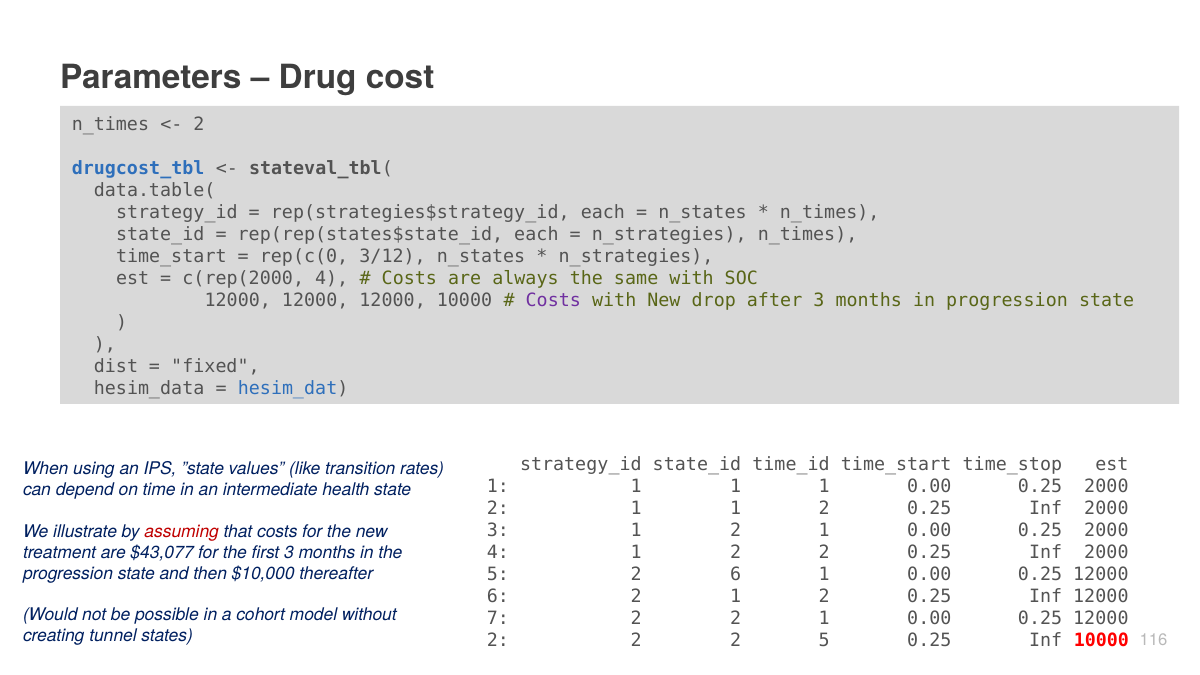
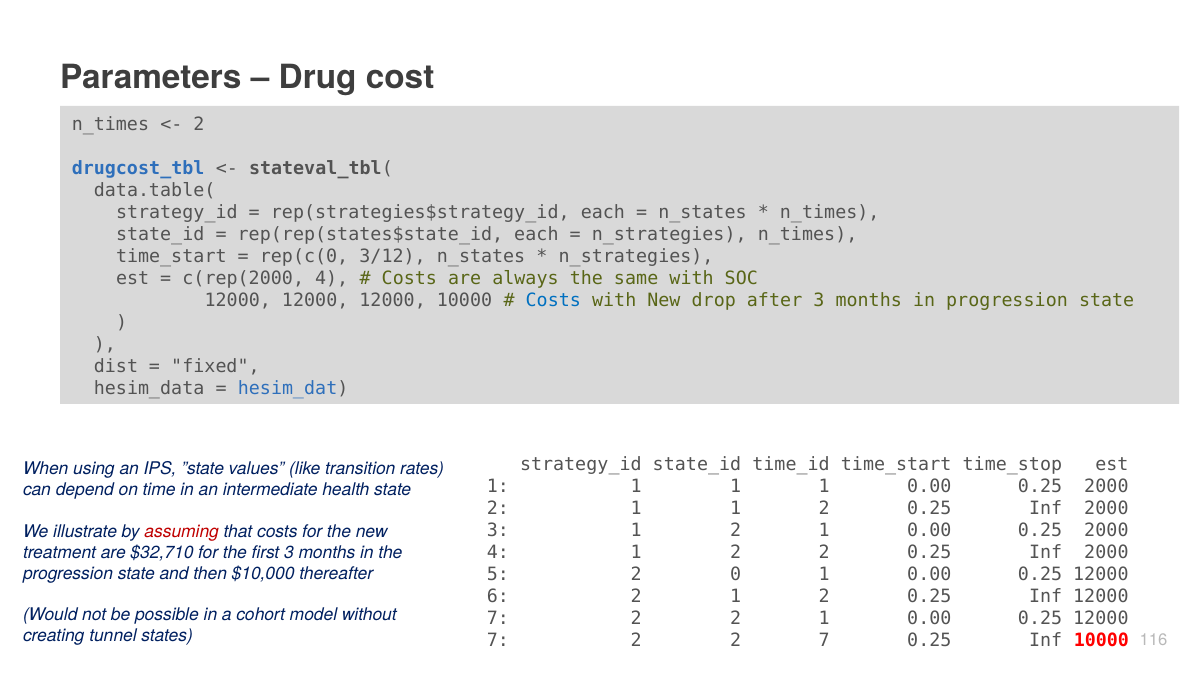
Costs at (553, 300) colour: purple -> blue
$43,077: $43,077 -> $32,710
2 6: 6 -> 0
2 at (498, 641): 2 -> 7
2 5: 5 -> 7
